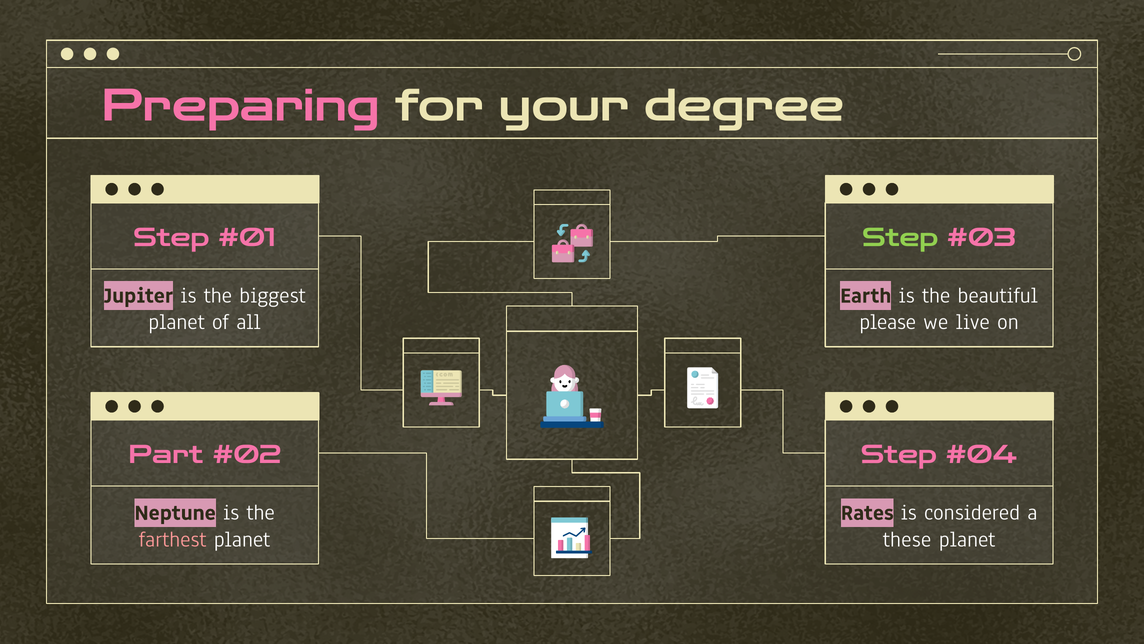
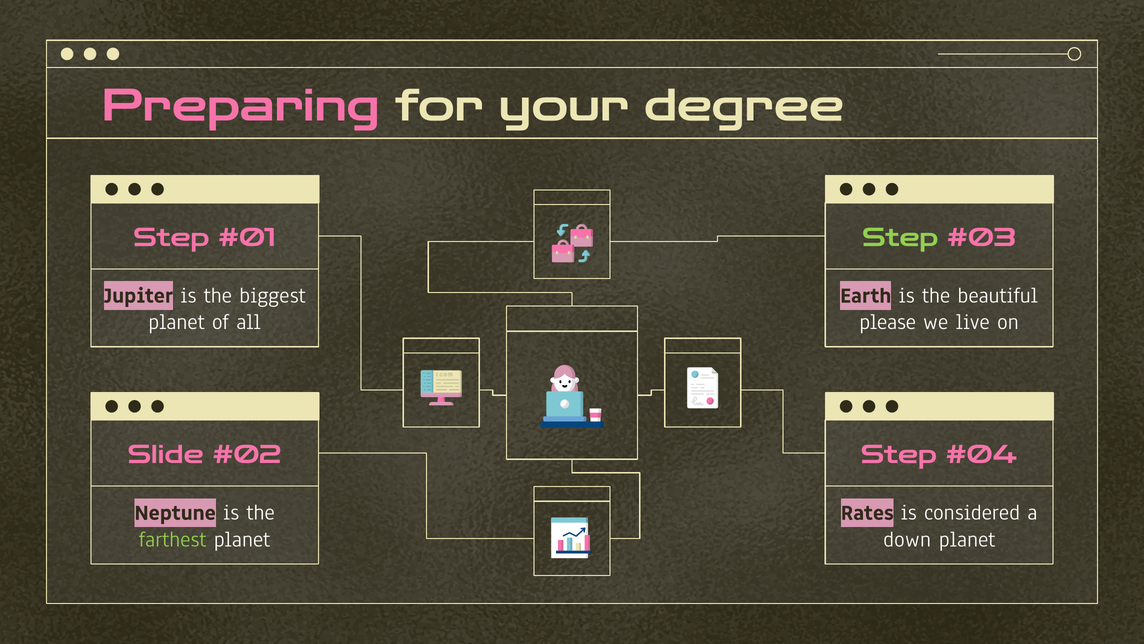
Part: Part -> Slide
farthest colour: pink -> light green
these: these -> down
